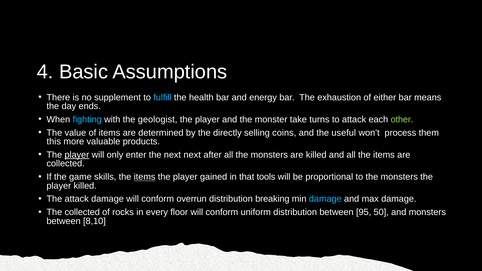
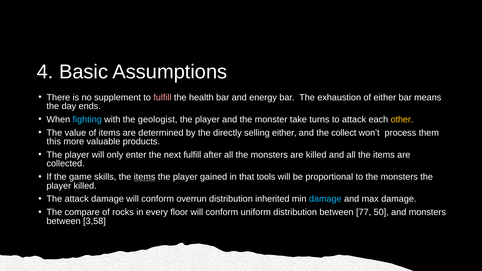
fulfill at (162, 97) colour: light blue -> pink
other colour: light green -> yellow
selling coins: coins -> either
useful: useful -> collect
player at (77, 155) underline: present -> none
next next: next -> fulfill
breaking: breaking -> inherited
The collected: collected -> compare
95: 95 -> 77
8,10: 8,10 -> 3,58
